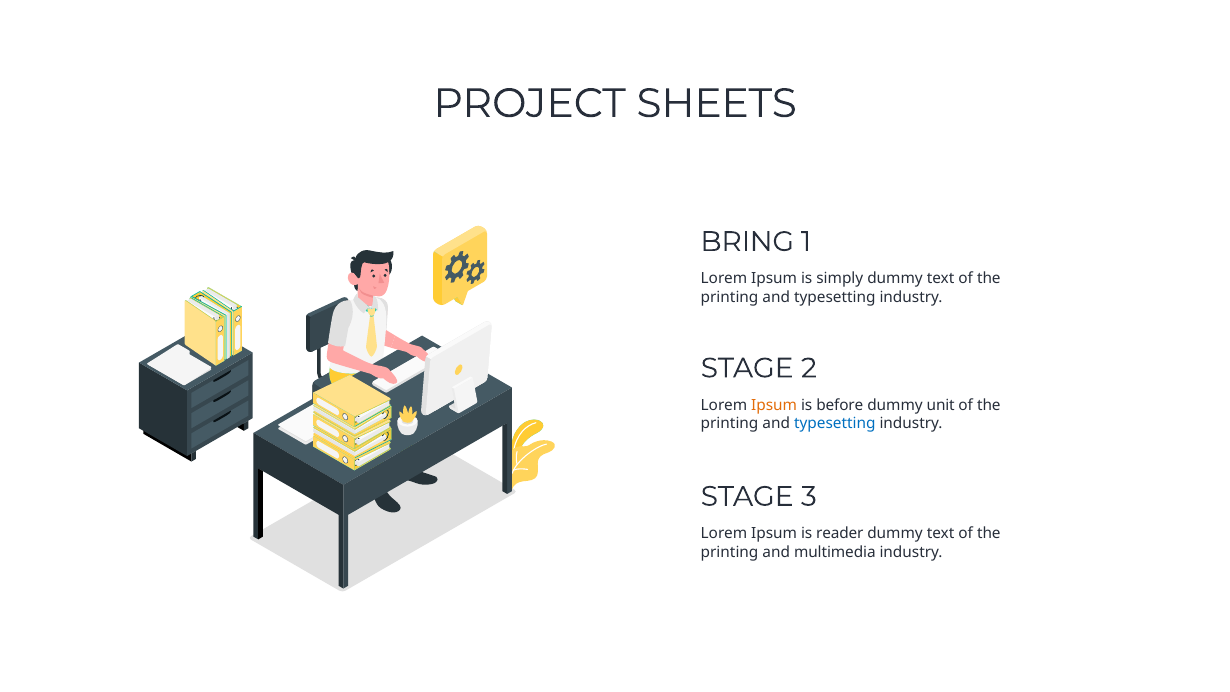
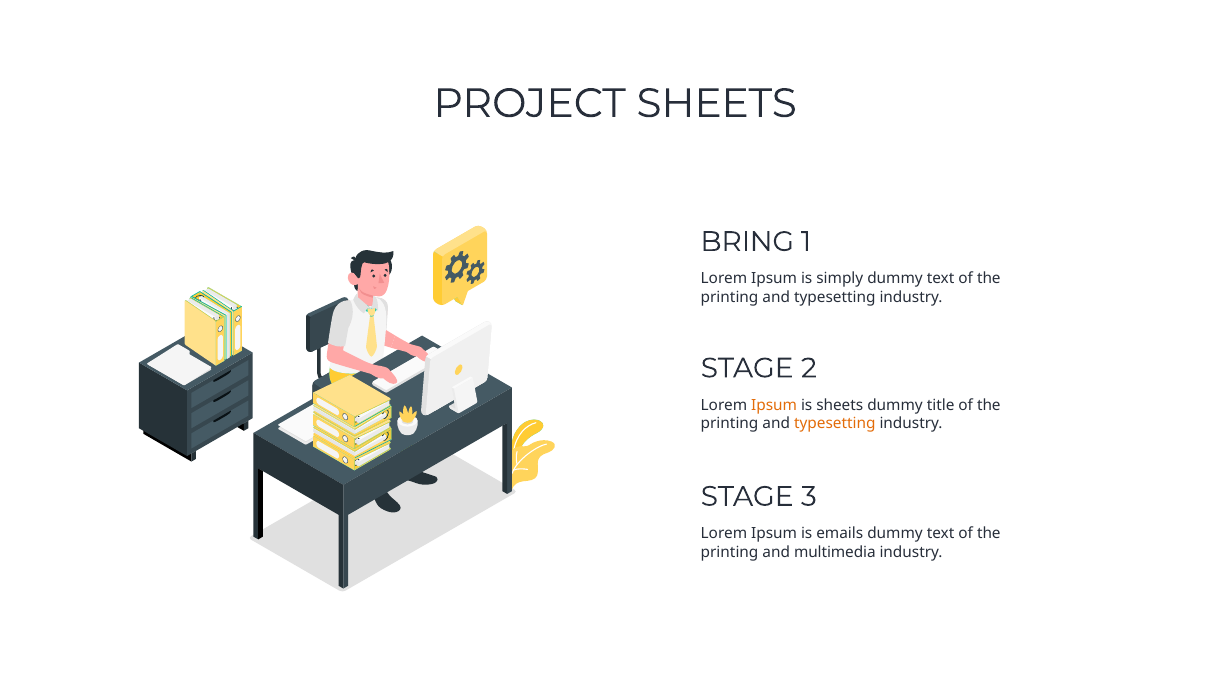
is before: before -> sheets
unit: unit -> title
typesetting at (835, 424) colour: blue -> orange
reader: reader -> emails
